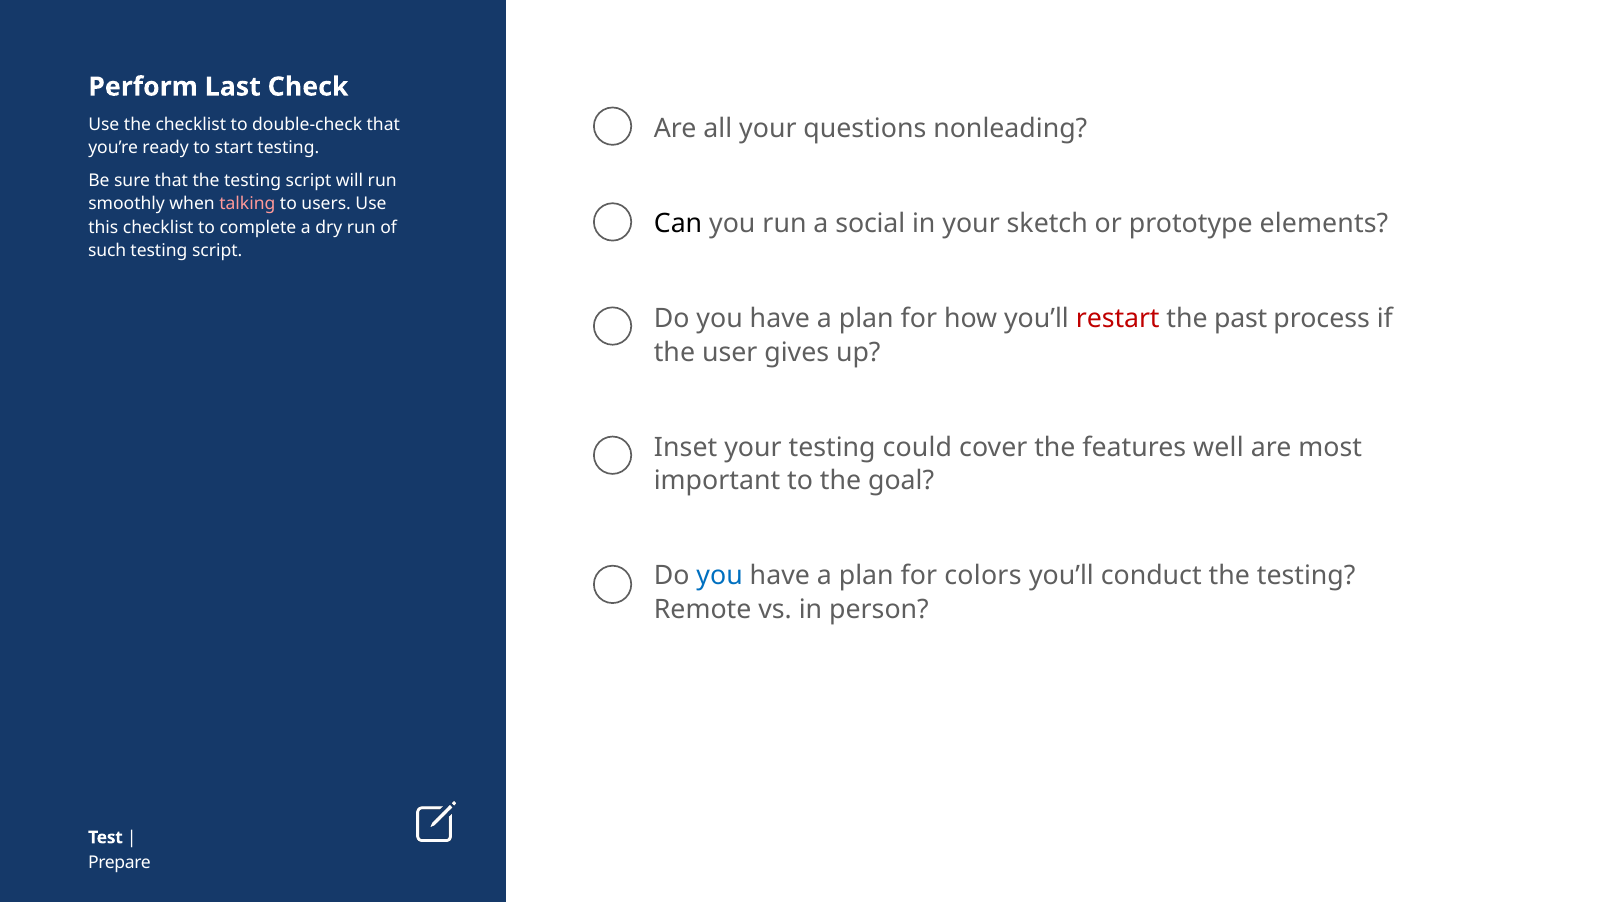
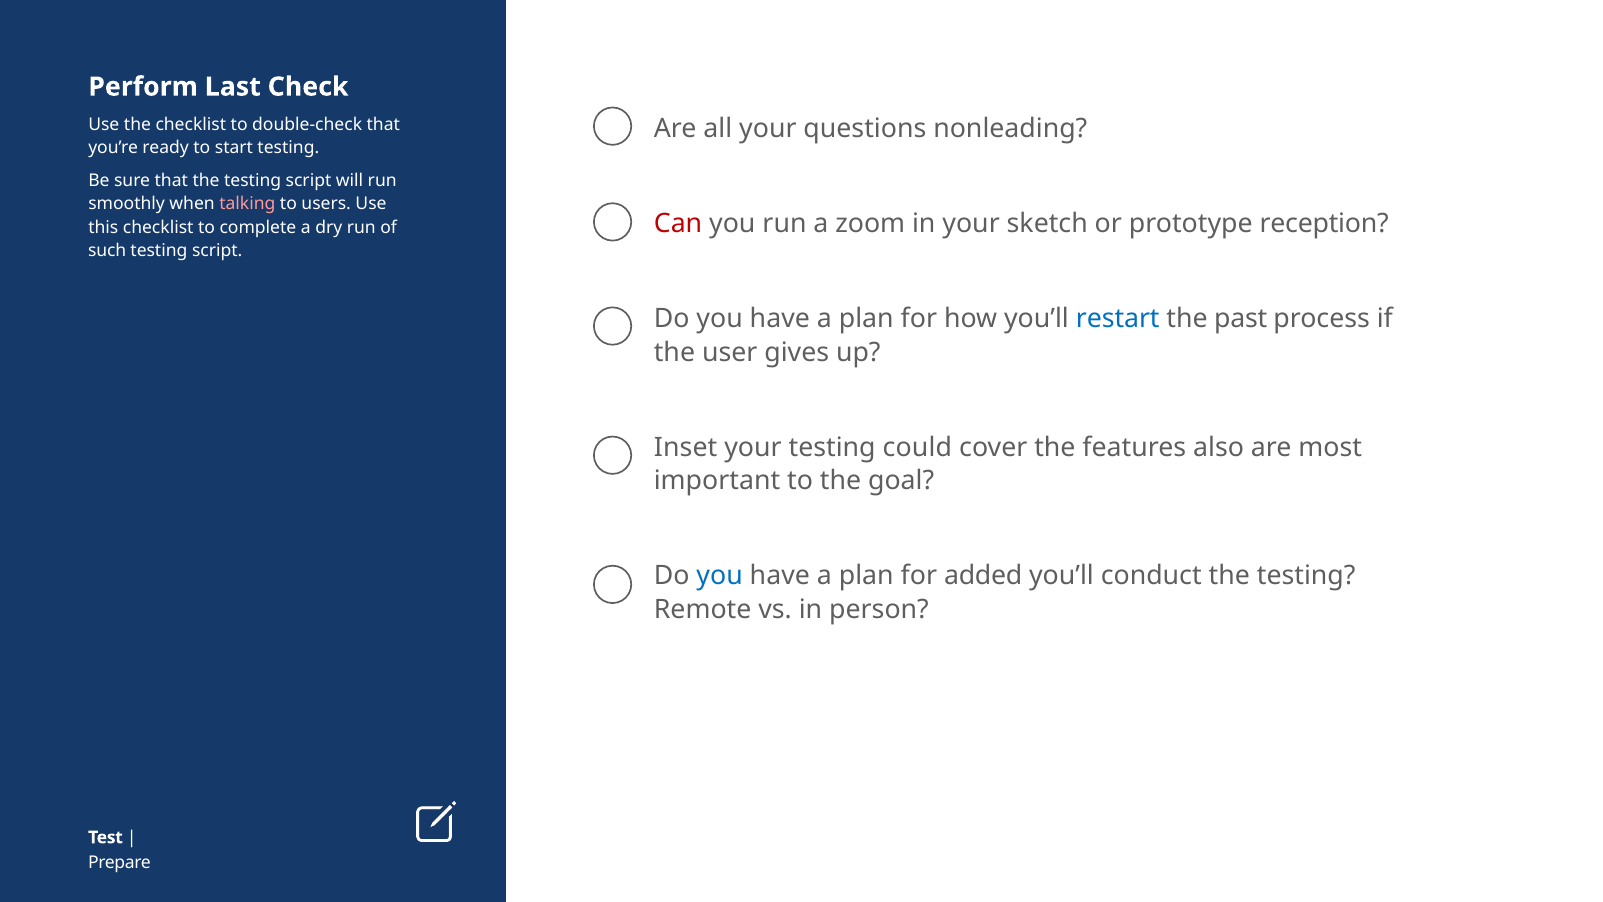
Can colour: black -> red
social: social -> zoom
elements: elements -> reception
restart colour: red -> blue
well: well -> also
colors: colors -> added
